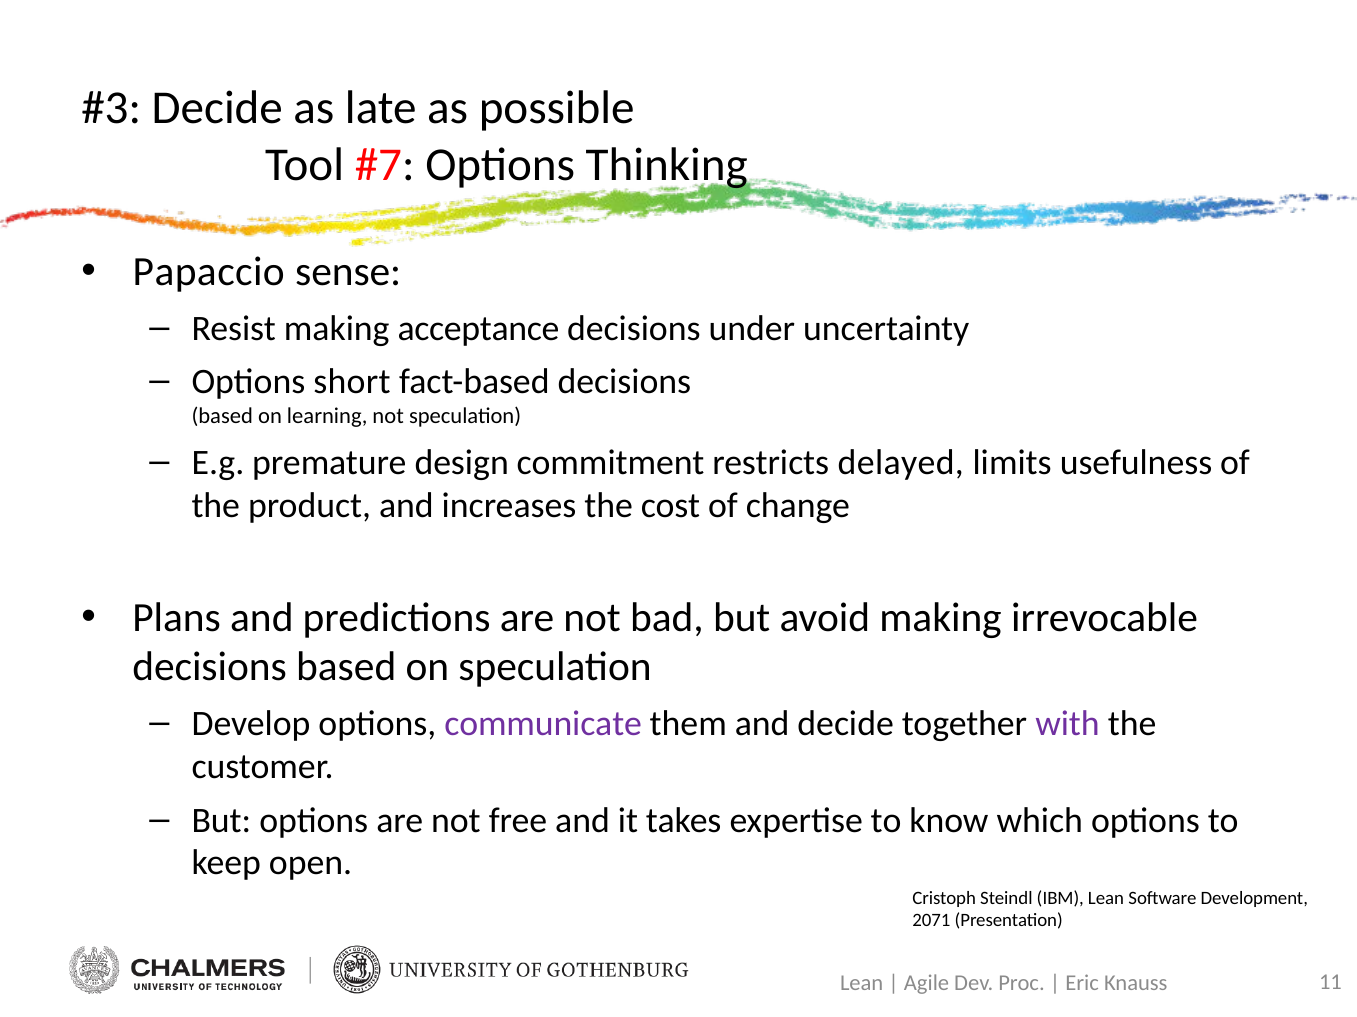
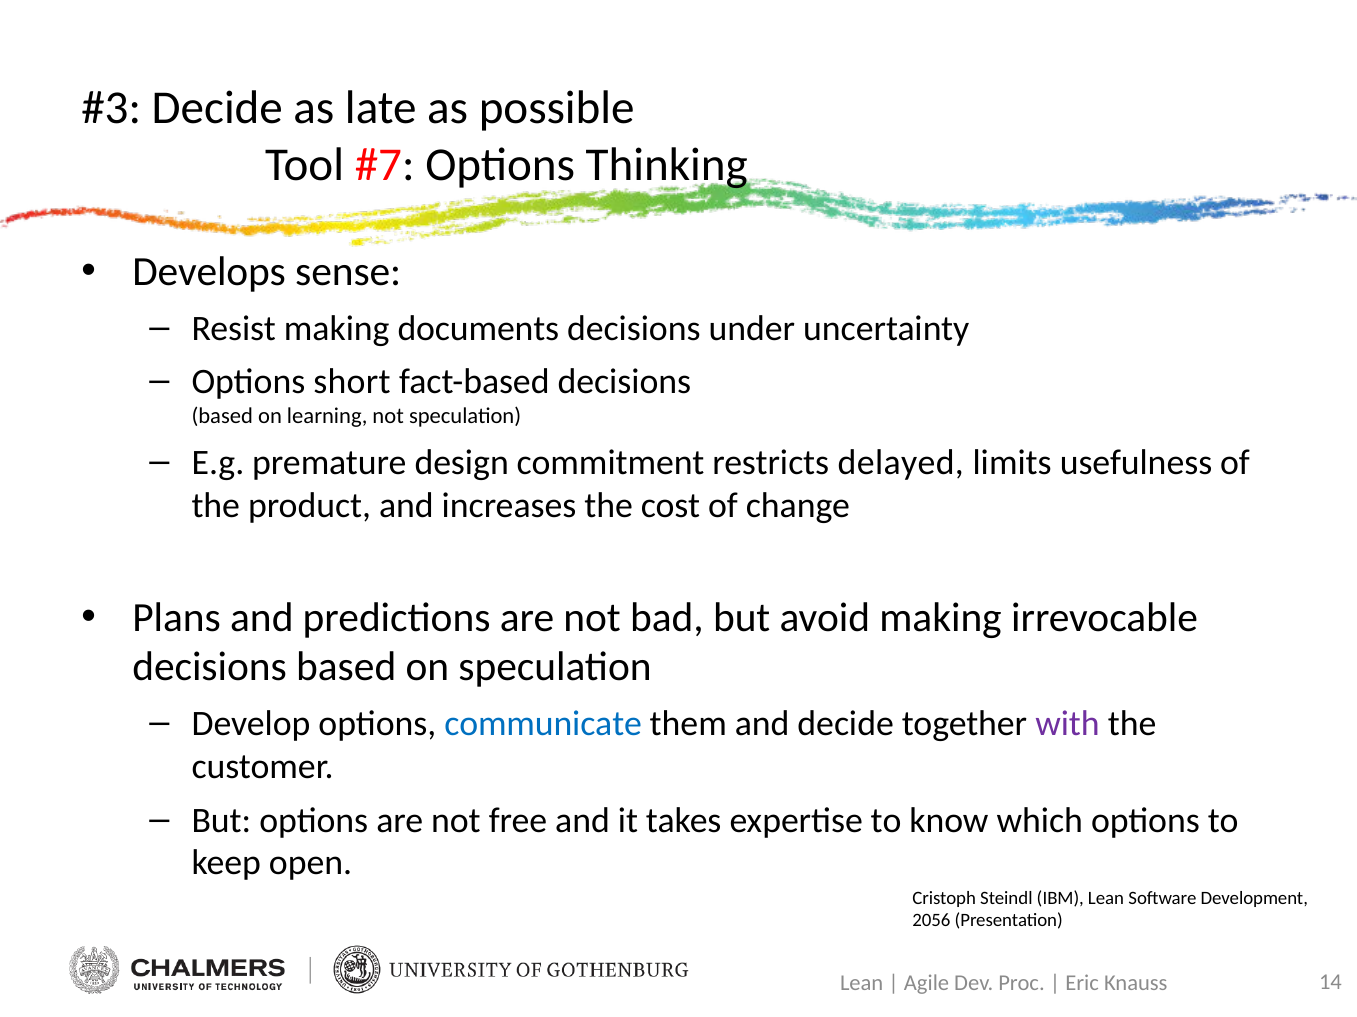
Papaccio: Papaccio -> Develops
acceptance: acceptance -> documents
communicate colour: purple -> blue
2071: 2071 -> 2056
11: 11 -> 14
